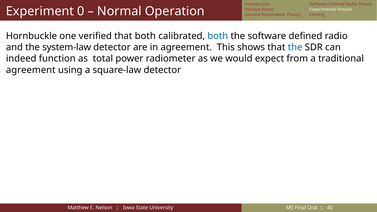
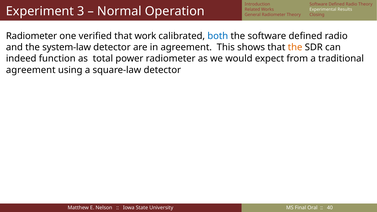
0: 0 -> 3
Hornbuckle at (31, 36): Hornbuckle -> Radiometer
that both: both -> work
the at (295, 47) colour: blue -> orange
